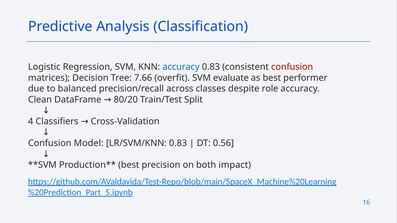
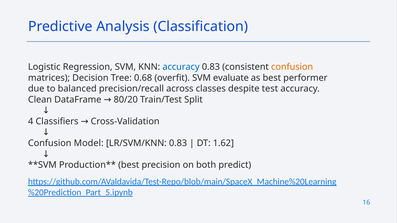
confusion at (292, 67) colour: red -> orange
7.66: 7.66 -> 0.68
role: role -> test
0.56: 0.56 -> 1.62
impact: impact -> predict
